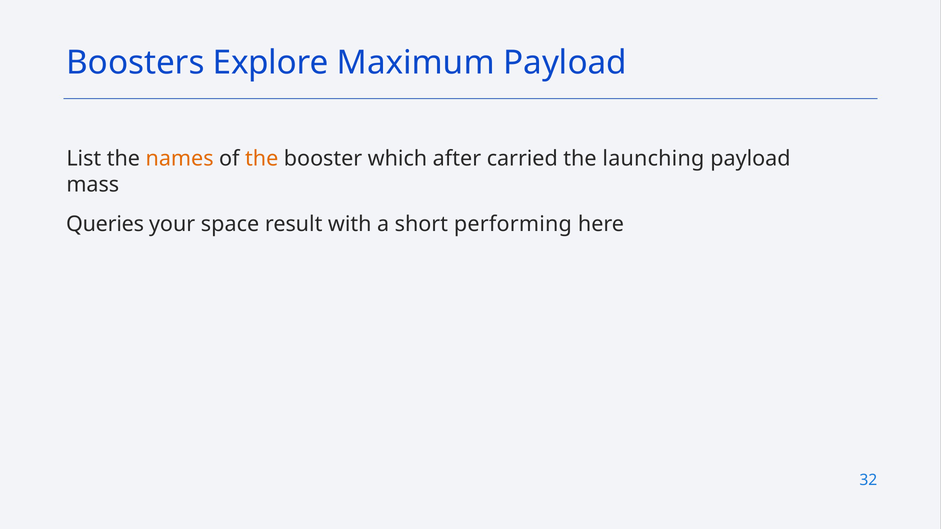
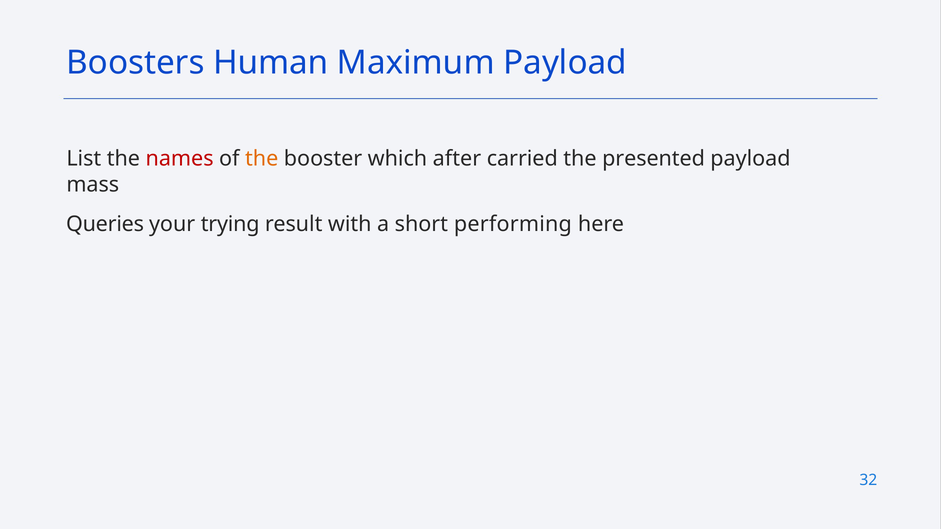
Explore: Explore -> Human
names colour: orange -> red
launching: launching -> presented
space: space -> trying
